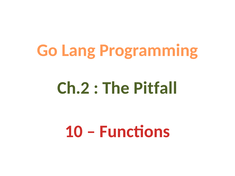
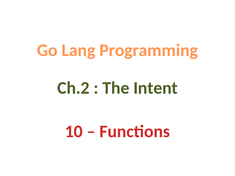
Pitfall: Pitfall -> Intent
